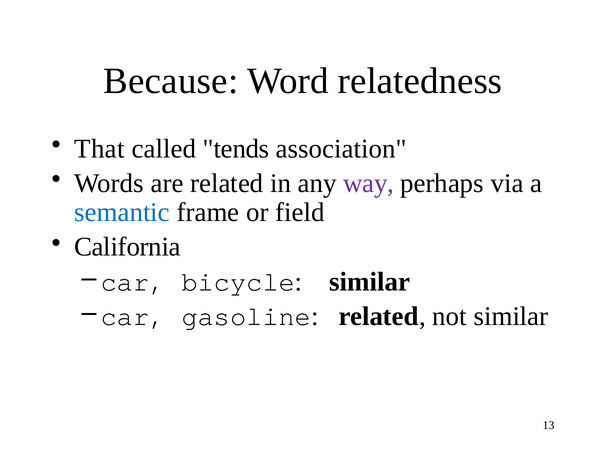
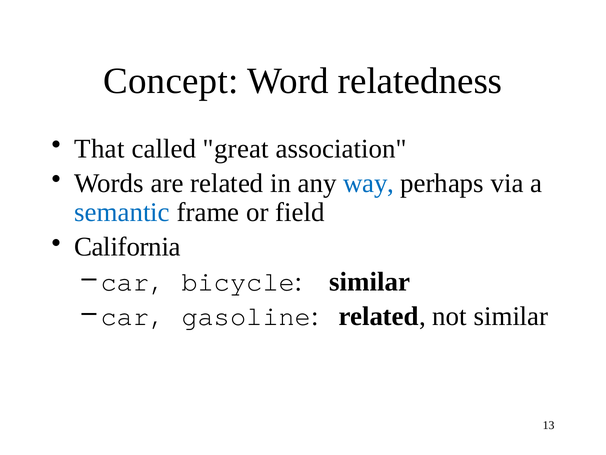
Because: Because -> Concept
tends: tends -> great
way colour: purple -> blue
